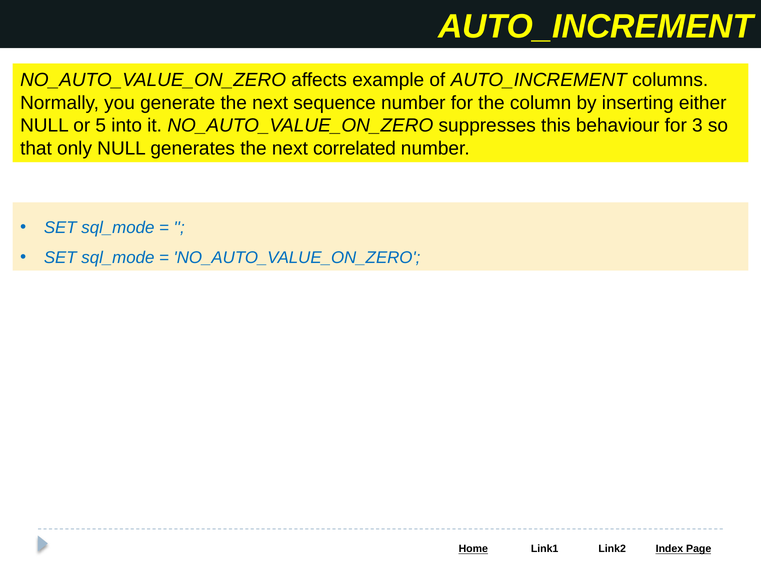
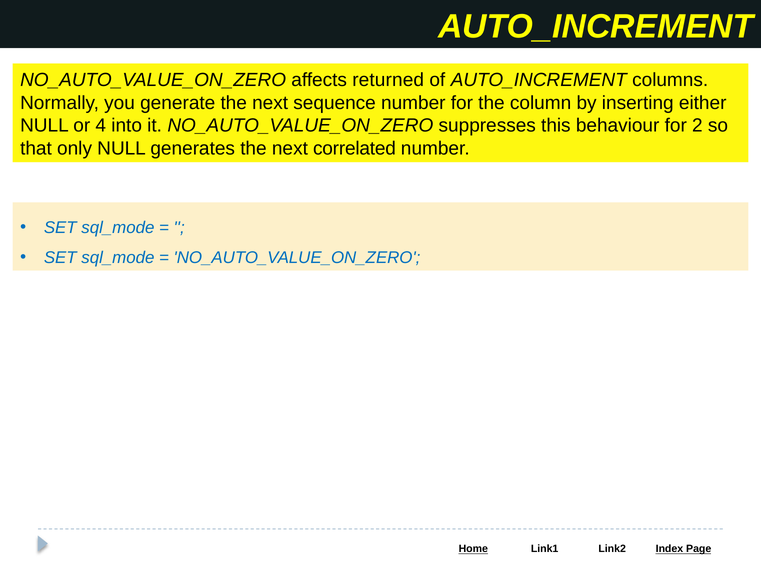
example: example -> returned
5: 5 -> 4
3: 3 -> 2
